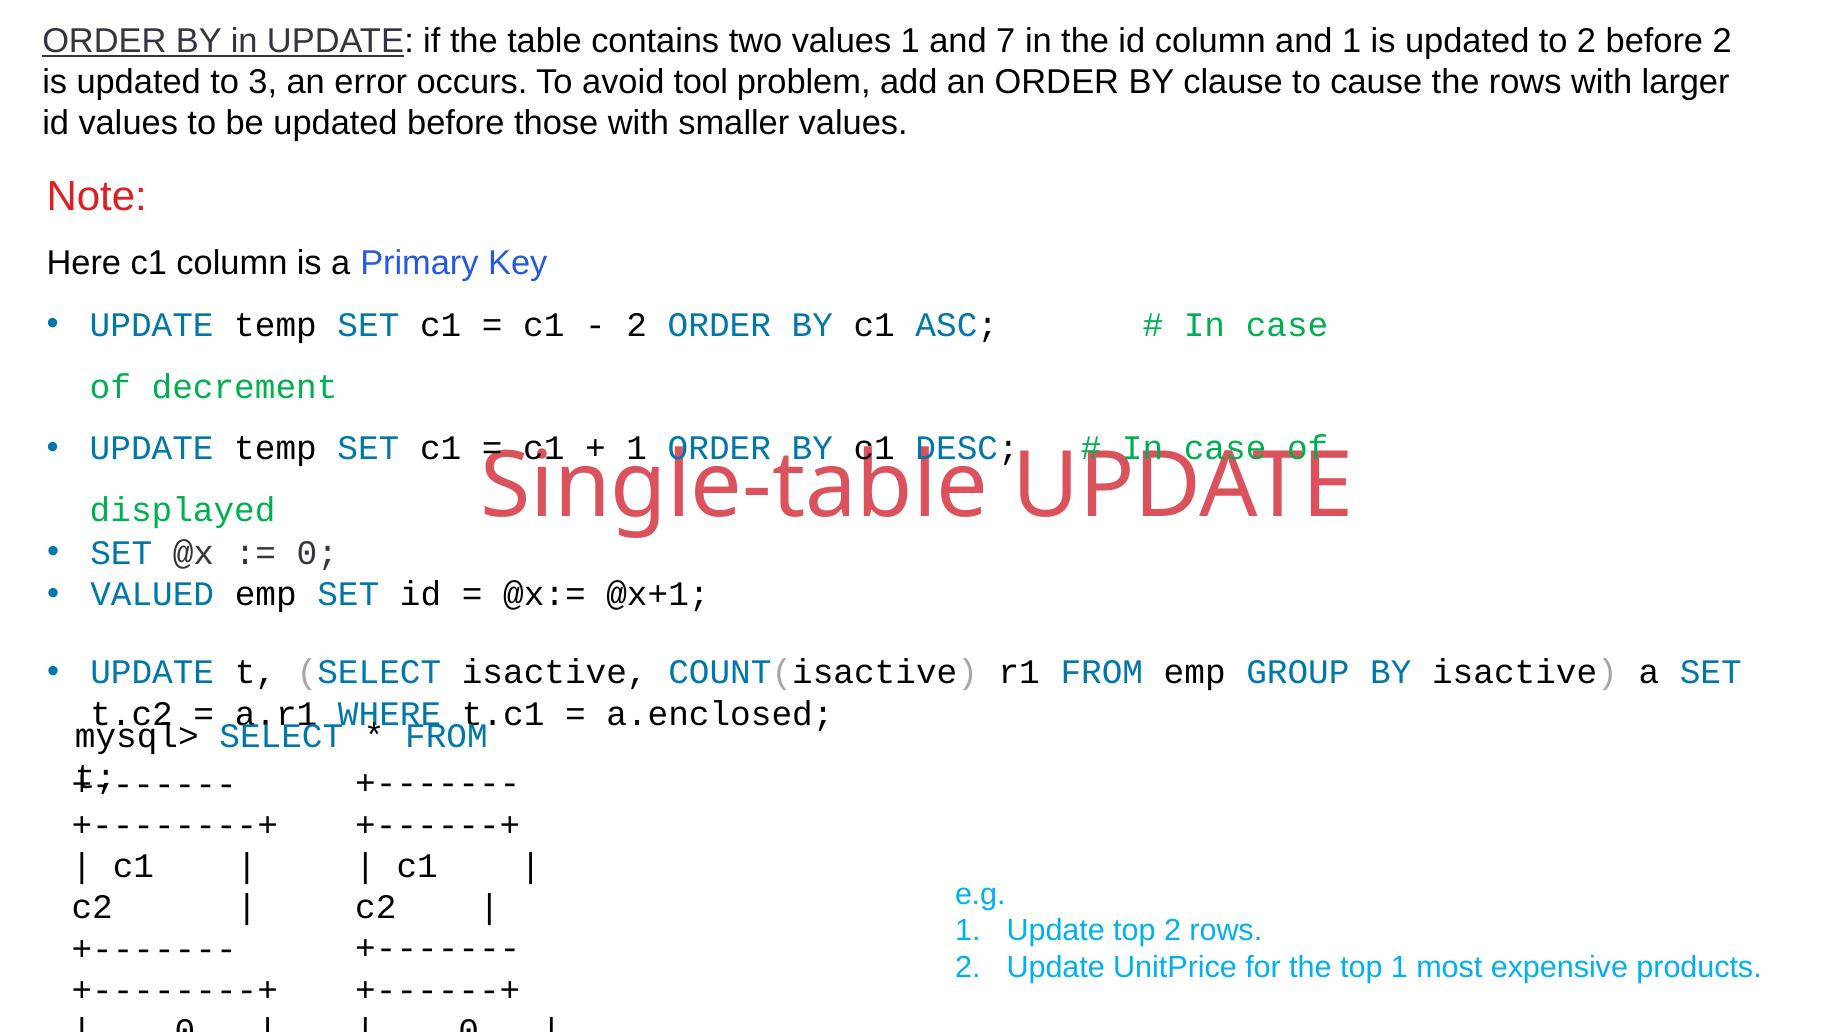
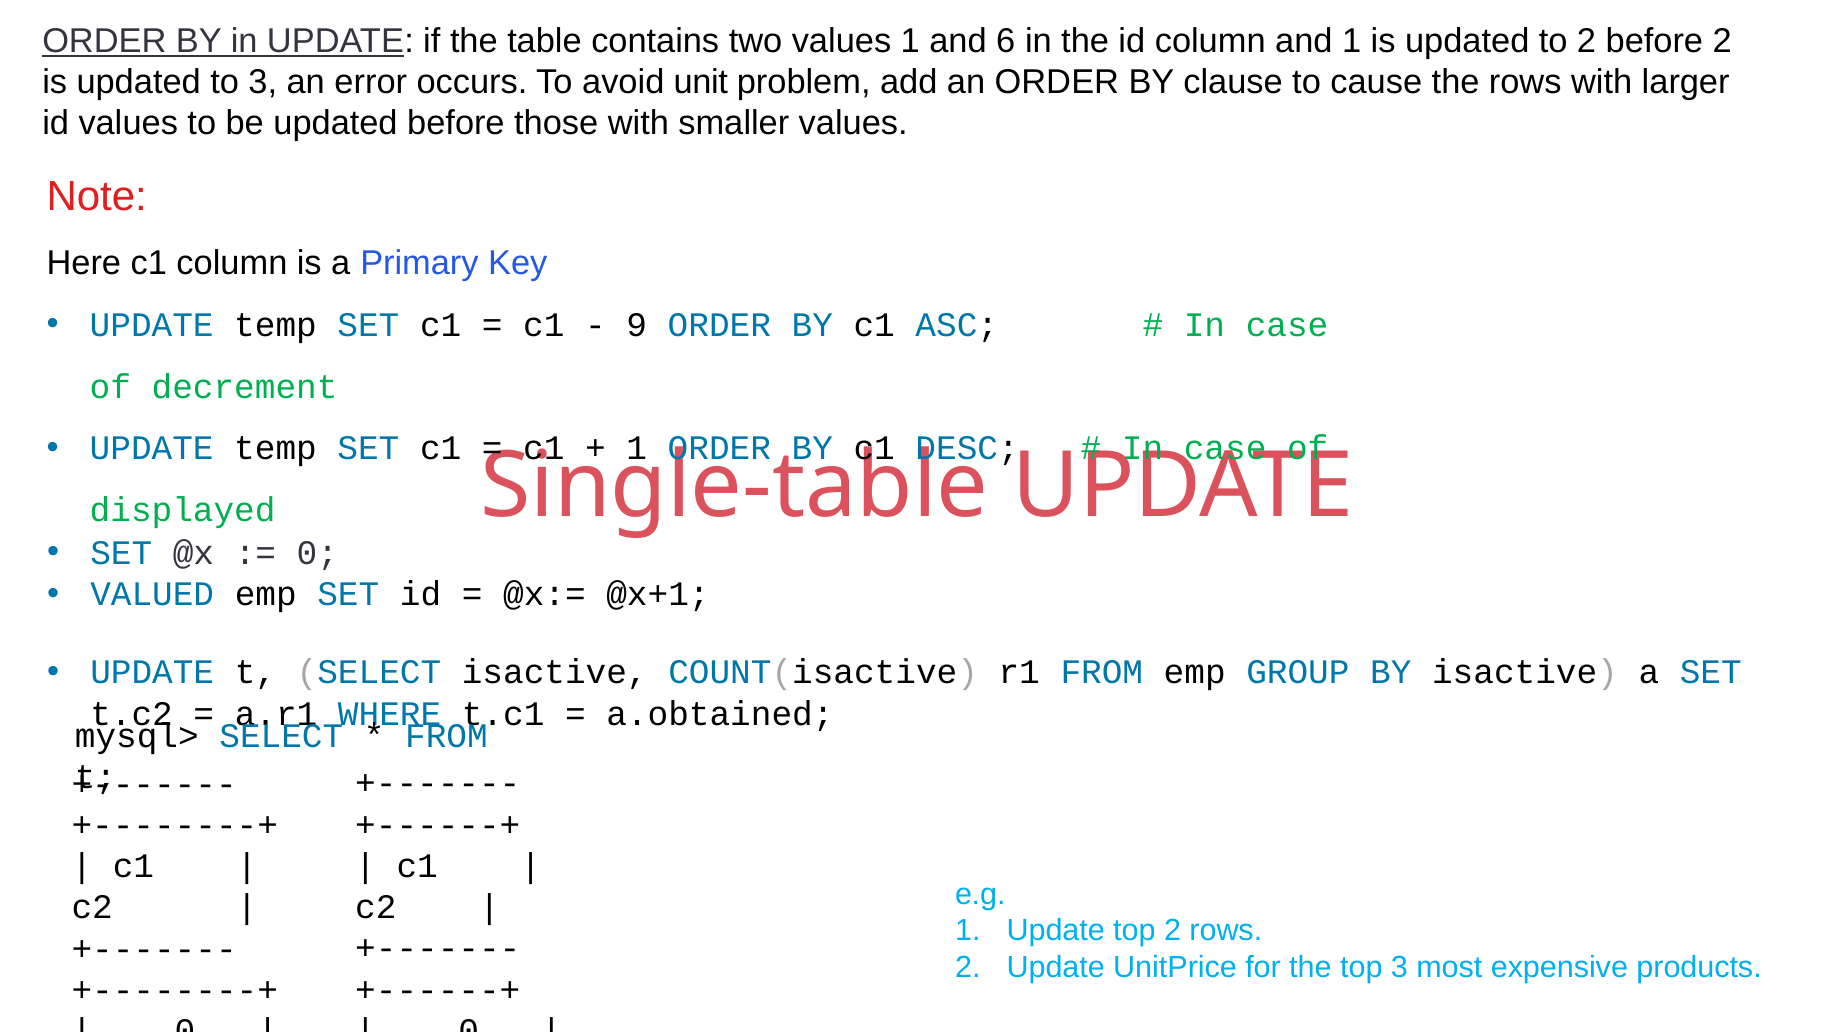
and 7: 7 -> 6
tool: tool -> unit
2 at (637, 325): 2 -> 9
a.enclosed: a.enclosed -> a.obtained
top 1: 1 -> 3
